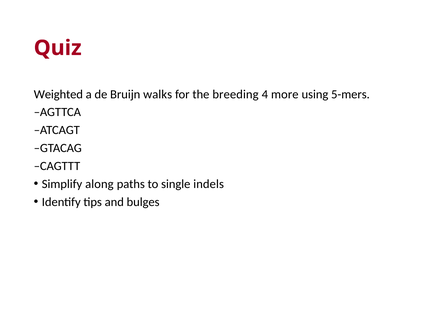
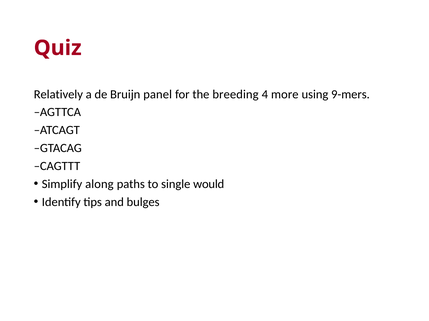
Weighted: Weighted -> Relatively
walks: walks -> panel
5-mers: 5-mers -> 9-mers
indels: indels -> would
